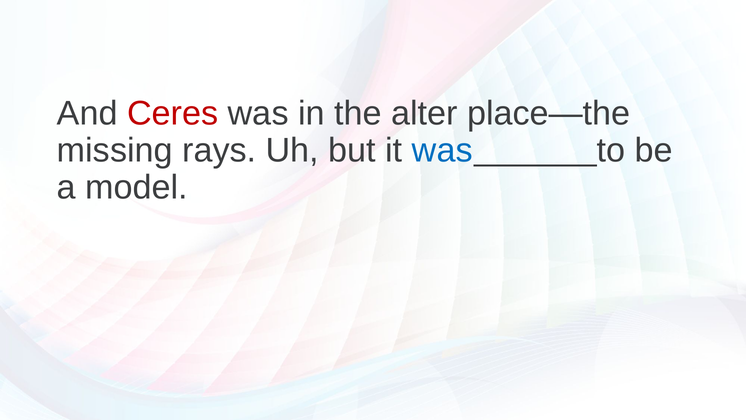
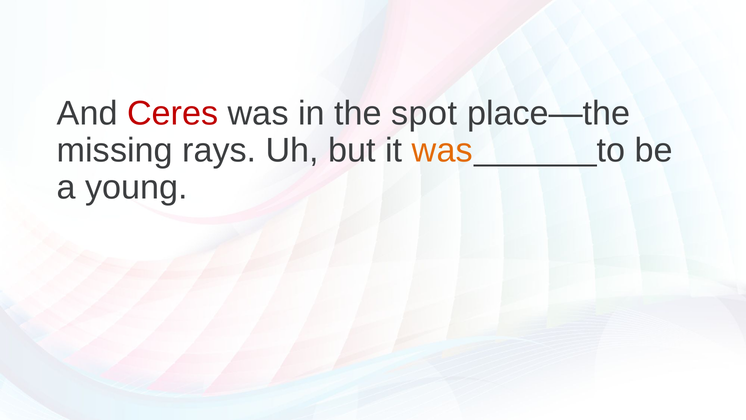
alter: alter -> spot
was at (442, 150) colour: blue -> orange
model: model -> young
